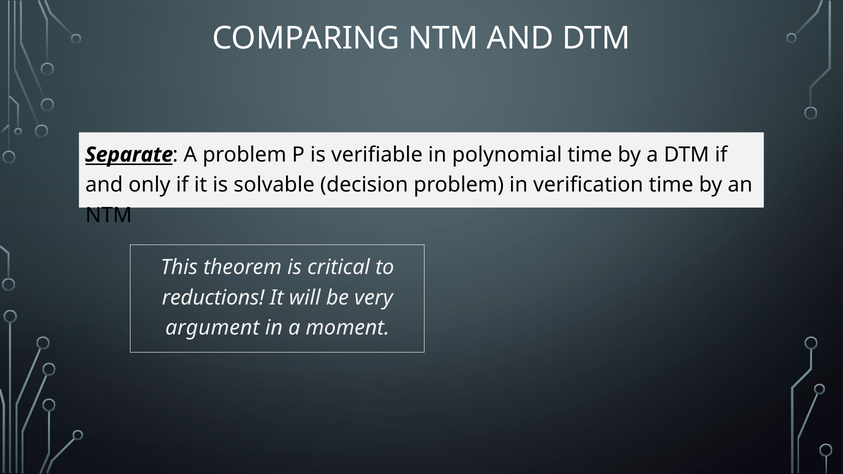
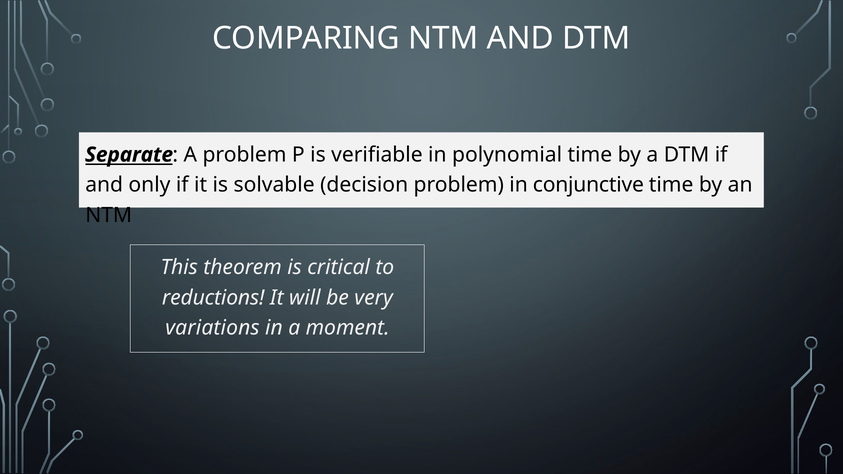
verification: verification -> conjunctive
argument: argument -> variations
